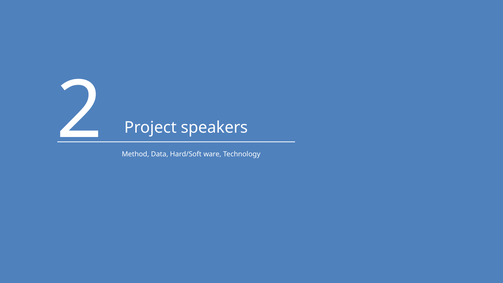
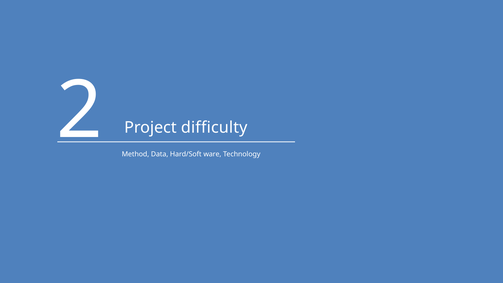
speakers: speakers -> difficulty
